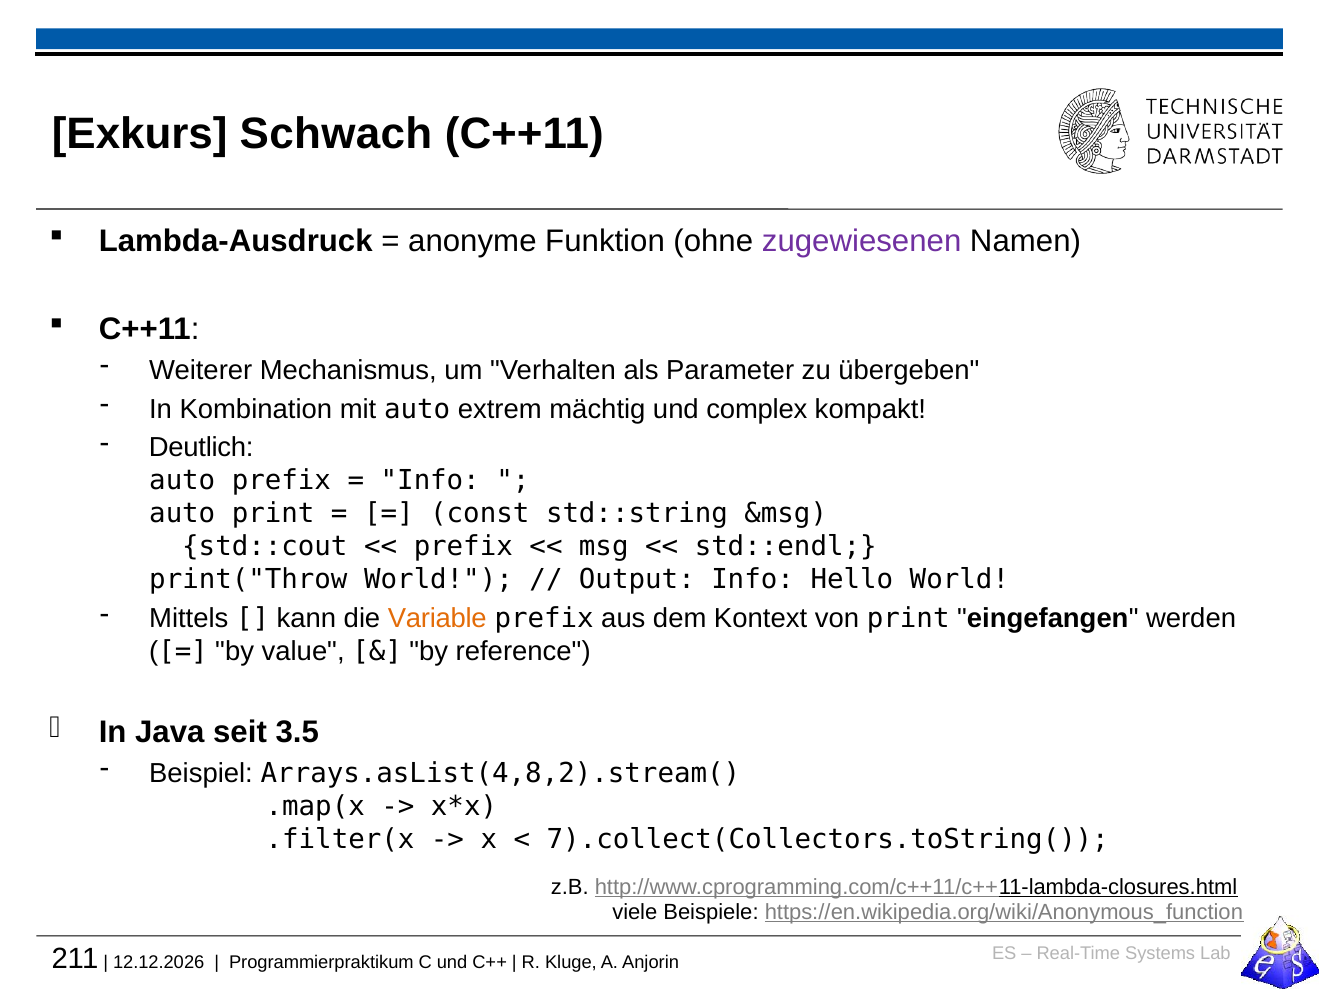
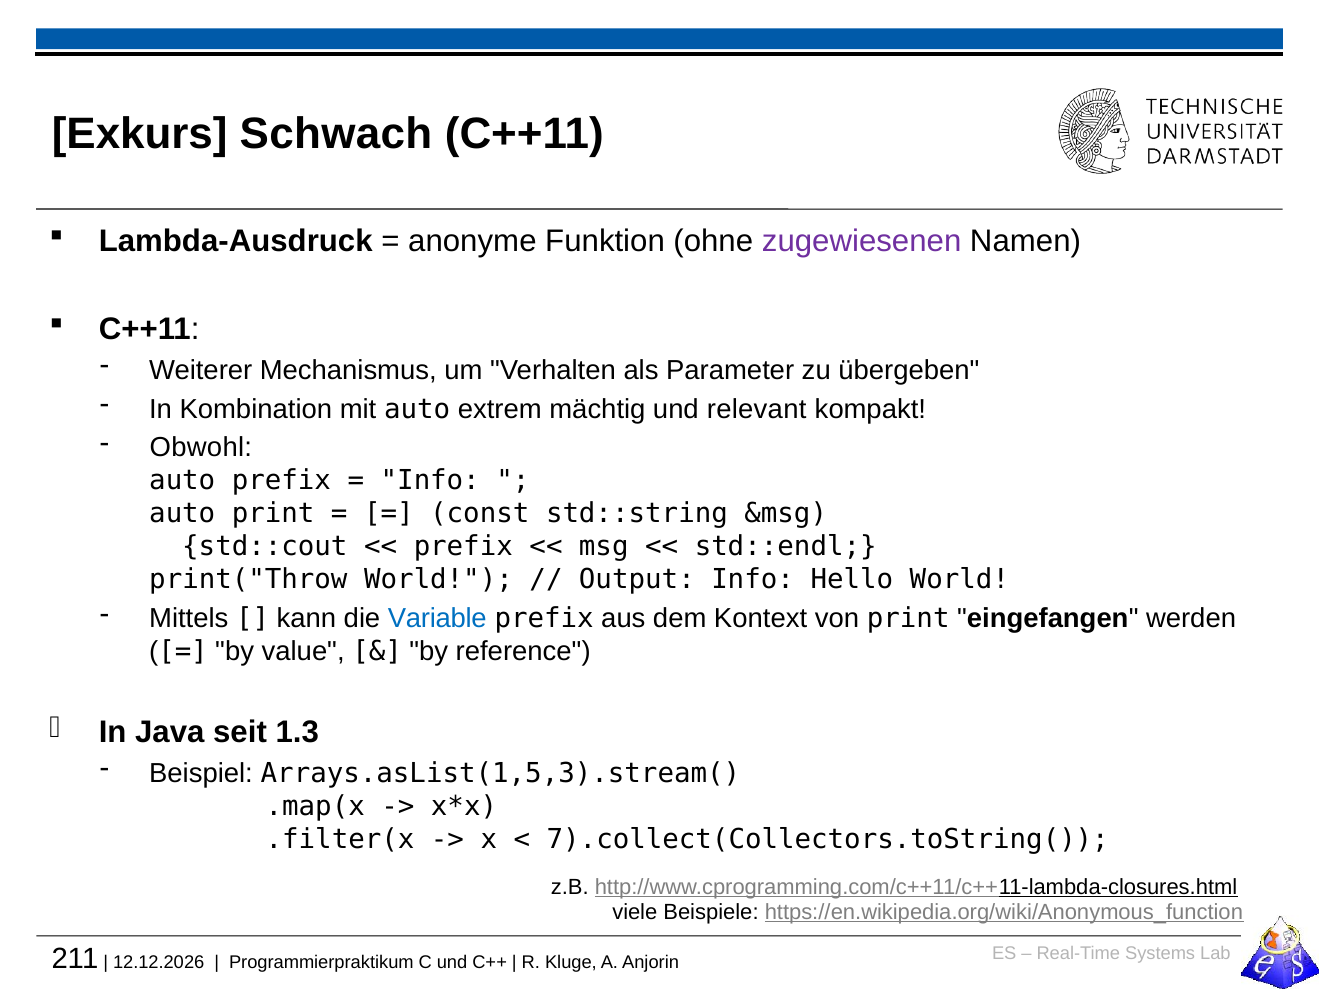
complex: complex -> relevant
Deutlich: Deutlich -> Obwohl
Variable colour: orange -> blue
3.5: 3.5 -> 1.3
Arrays.asList(4,8,2).stream(: Arrays.asList(4,8,2).stream( -> Arrays.asList(1,5,3).stream(
